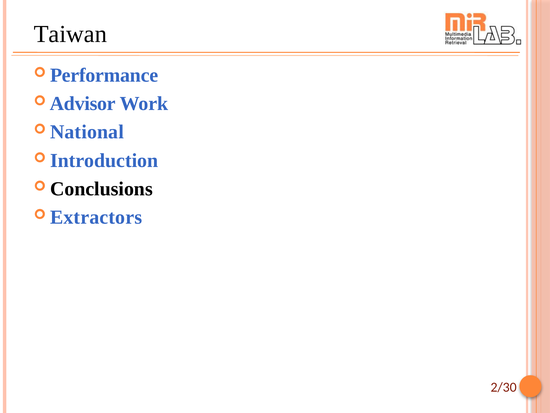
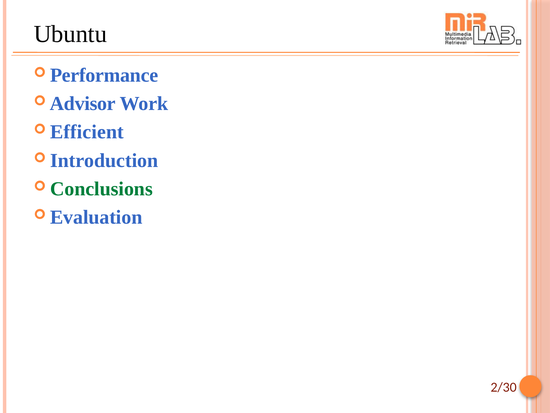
Taiwan: Taiwan -> Ubuntu
National: National -> Efficient
Conclusions colour: black -> green
Extractors: Extractors -> Evaluation
